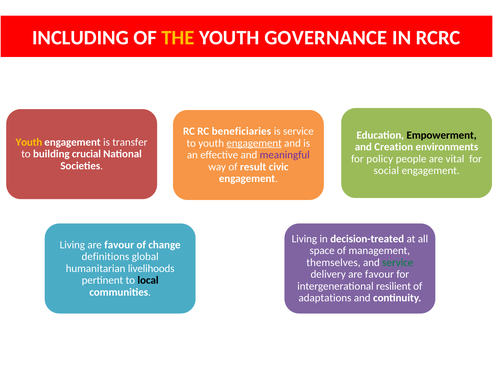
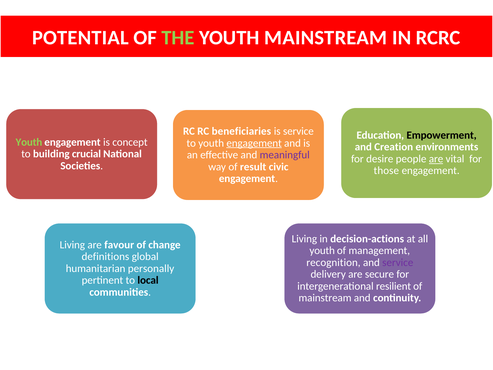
INCLUDING: INCLUDING -> POTENTIAL
THE colour: yellow -> light green
YOUTH GOVERNANCE: GOVERNANCE -> MAINSTREAM
Youth at (29, 142) colour: yellow -> light green
transfer: transfer -> concept
policy: policy -> desire
are at (436, 159) underline: none -> present
social: social -> those
decision-treated: decision-treated -> decision-actions
space at (322, 250): space -> youth
themselves: themselves -> recognition
service at (398, 262) colour: green -> purple
livelihoods: livelihoods -> personally
delivery are favour: favour -> secure
adaptations at (325, 298): adaptations -> mainstream
